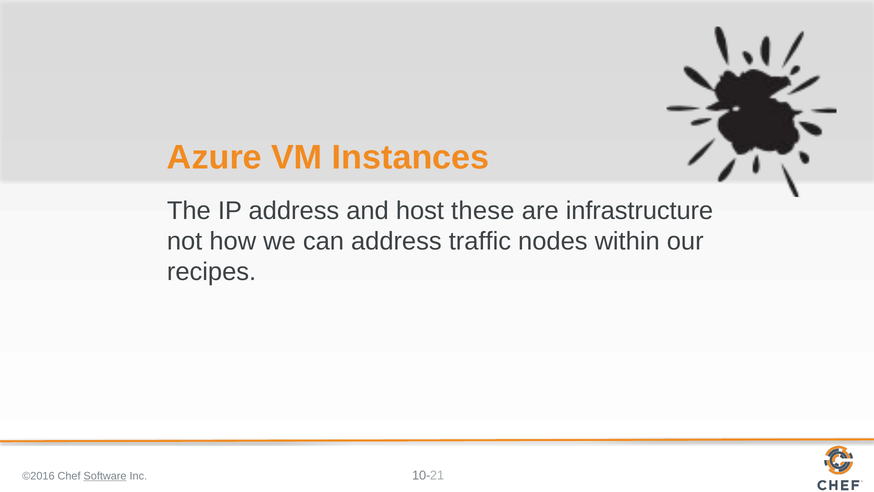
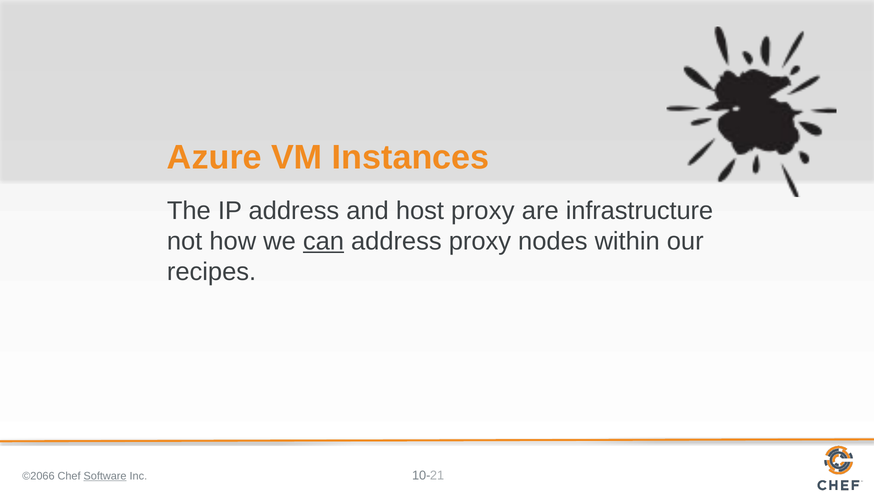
host these: these -> proxy
can underline: none -> present
address traffic: traffic -> proxy
©2016: ©2016 -> ©2066
